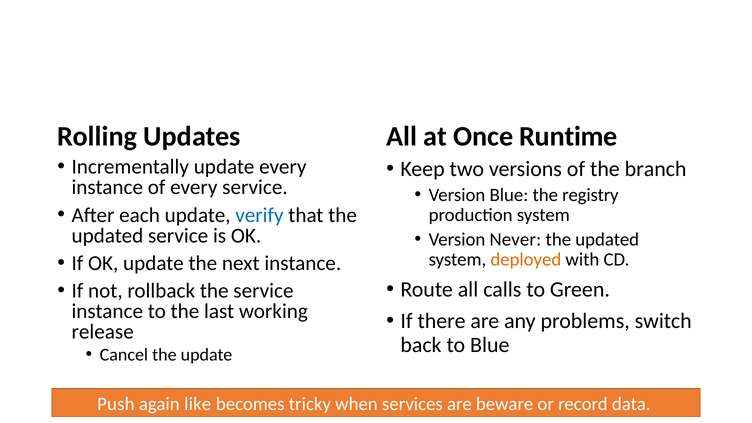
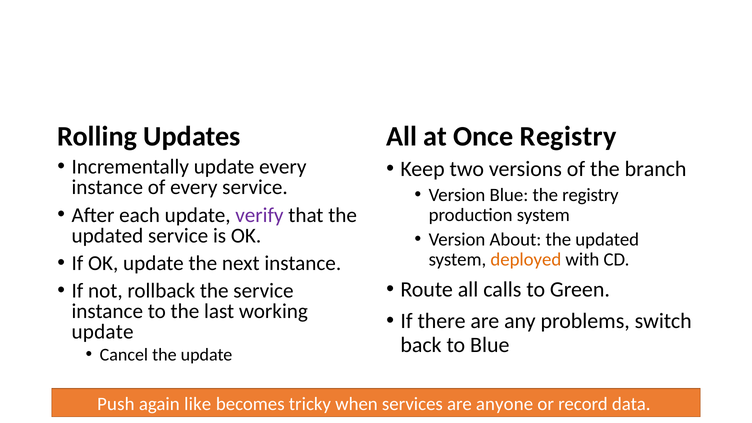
Once Runtime: Runtime -> Registry
verify colour: blue -> purple
Never: Never -> About
release at (103, 332): release -> update
beware: beware -> anyone
